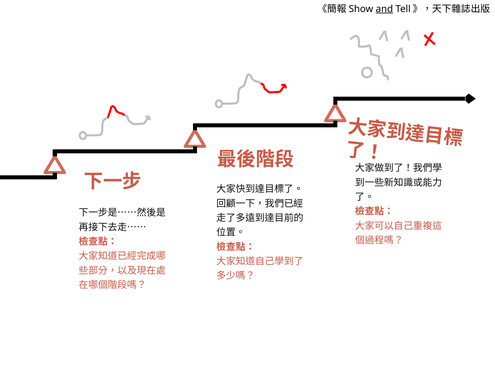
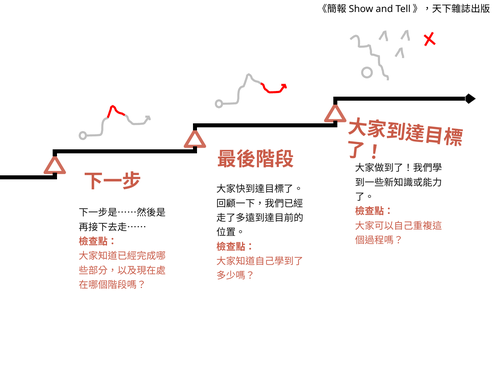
and underline: present -> none
